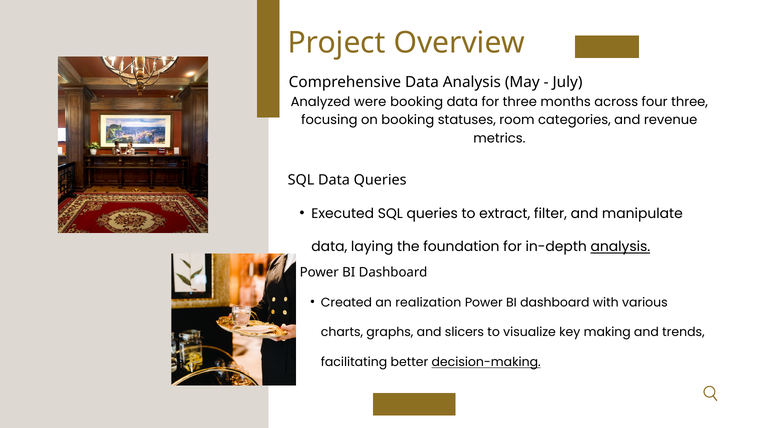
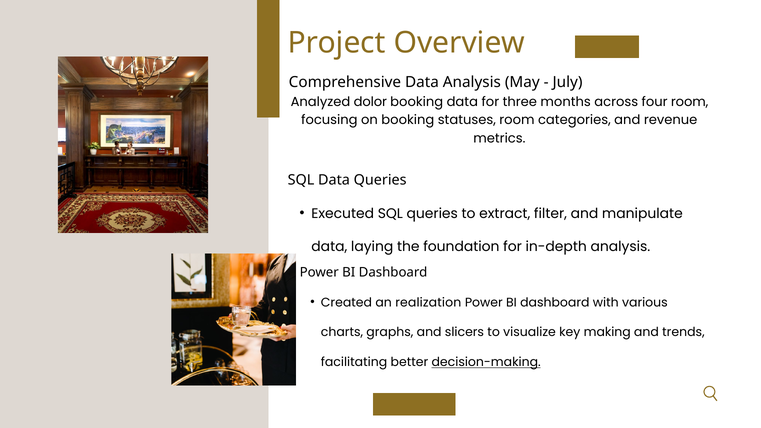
were: were -> dolor
four three: three -> room
analysis at (620, 247) underline: present -> none
